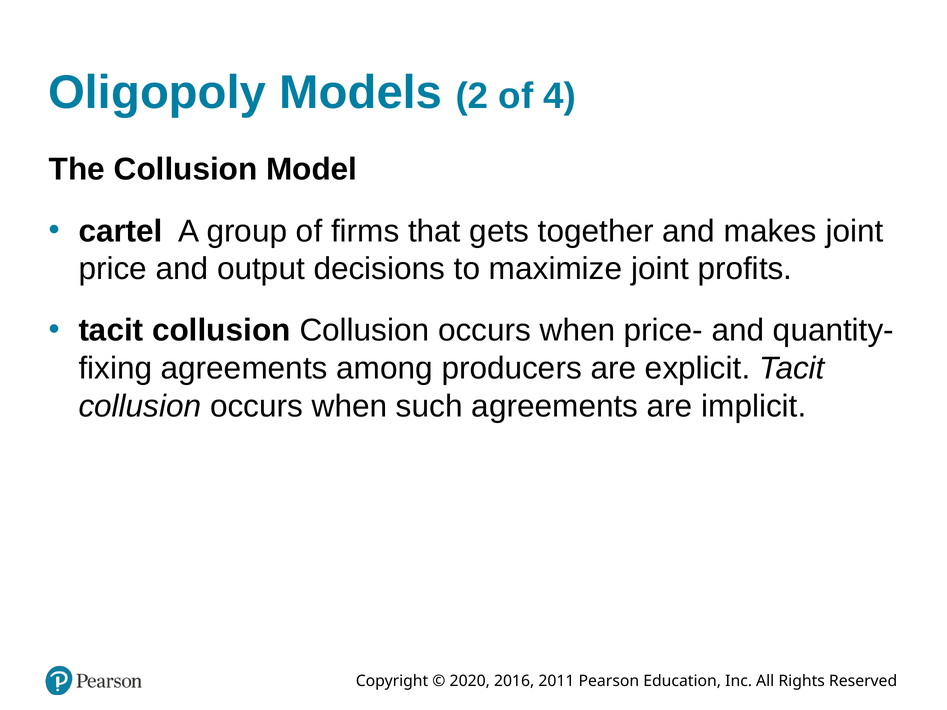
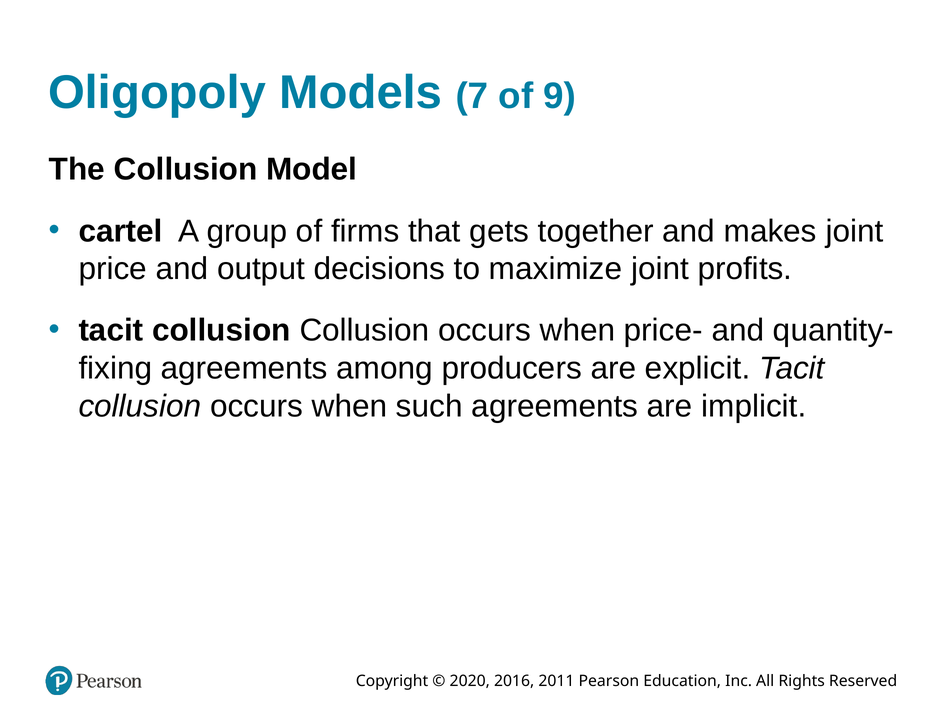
2: 2 -> 7
4: 4 -> 9
